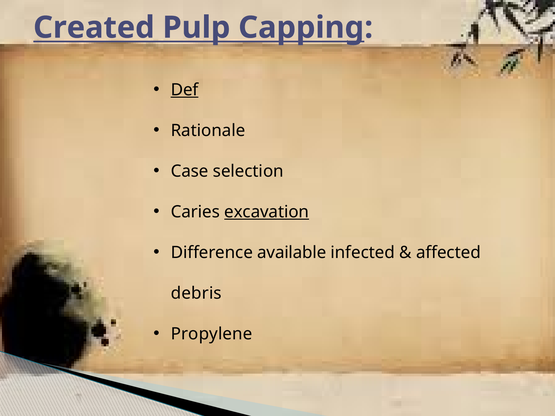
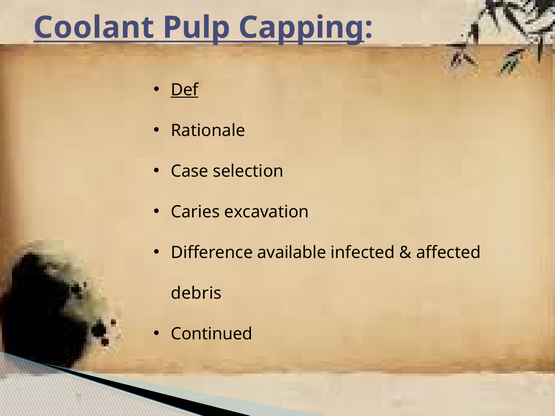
Created: Created -> Coolant
excavation underline: present -> none
Propylene: Propylene -> Continued
